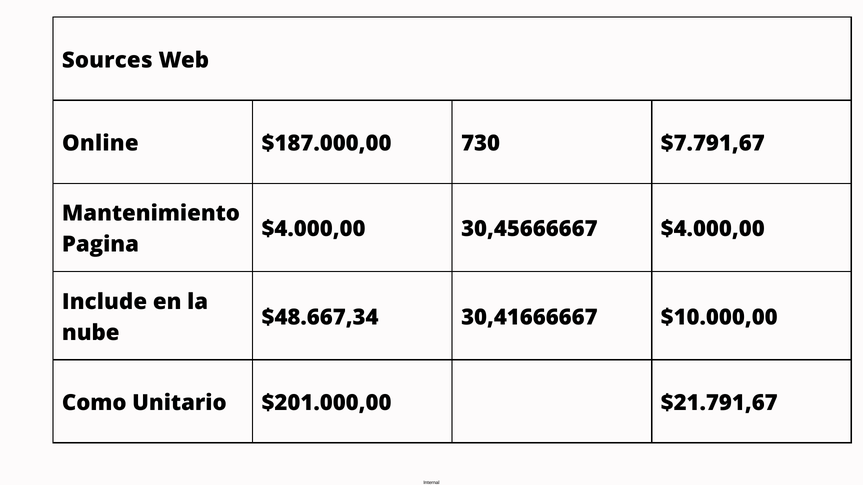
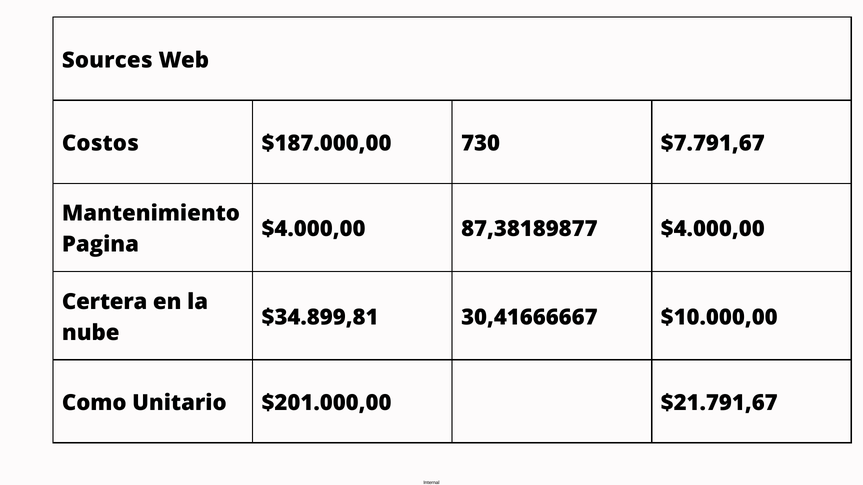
Online: Online -> Costos
30,45666667: 30,45666667 -> 87,38189877
Include: Include -> Certera
$48.667,34: $48.667,34 -> $34.899,81
